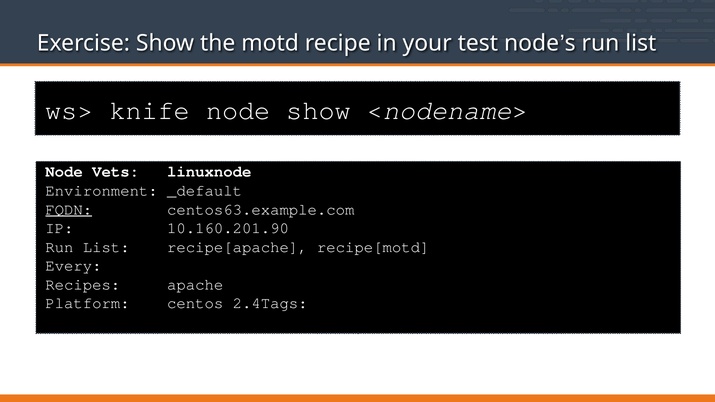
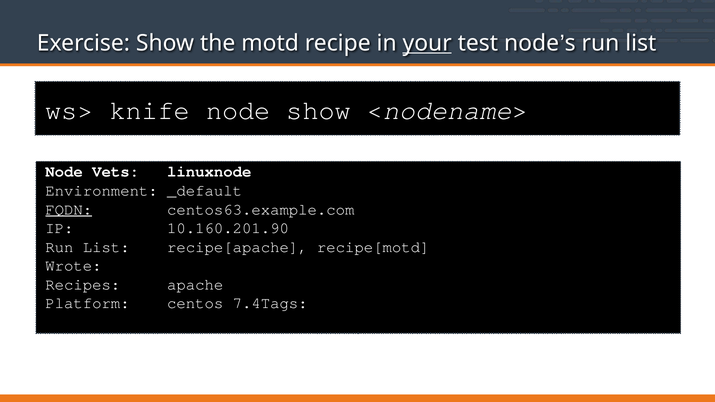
your underline: none -> present
Every: Every -> Wrote
2.4Tags: 2.4Tags -> 7.4Tags
